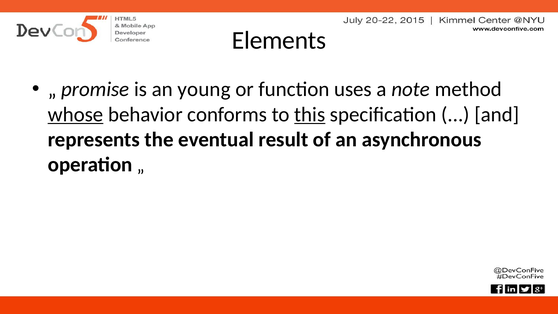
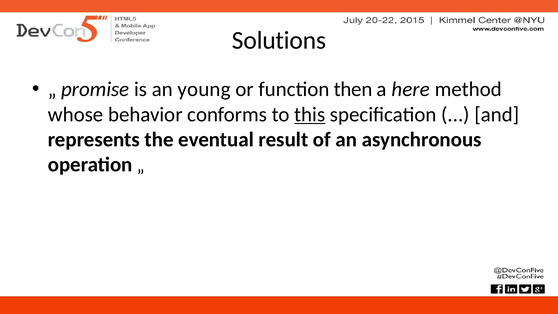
Elements: Elements -> Solutions
uses: uses -> then
note: note -> here
whose underline: present -> none
